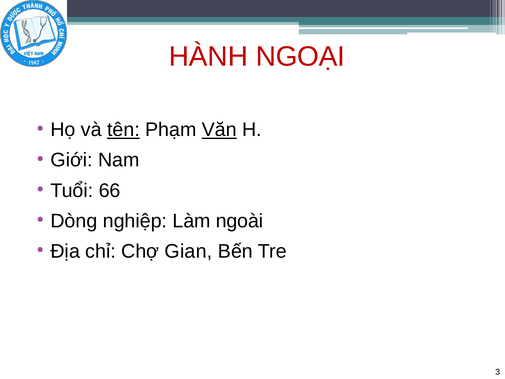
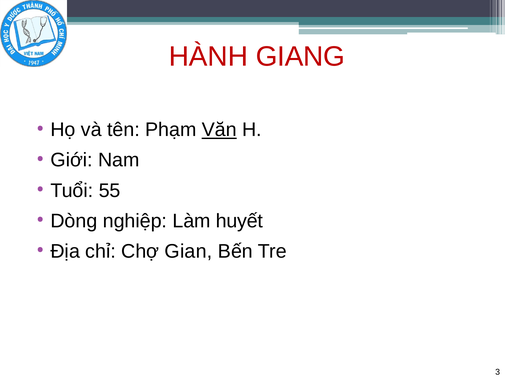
NGOẠI: NGOẠI -> GIANG
tên underline: present -> none
66: 66 -> 55
ngoài: ngoài -> huyết
